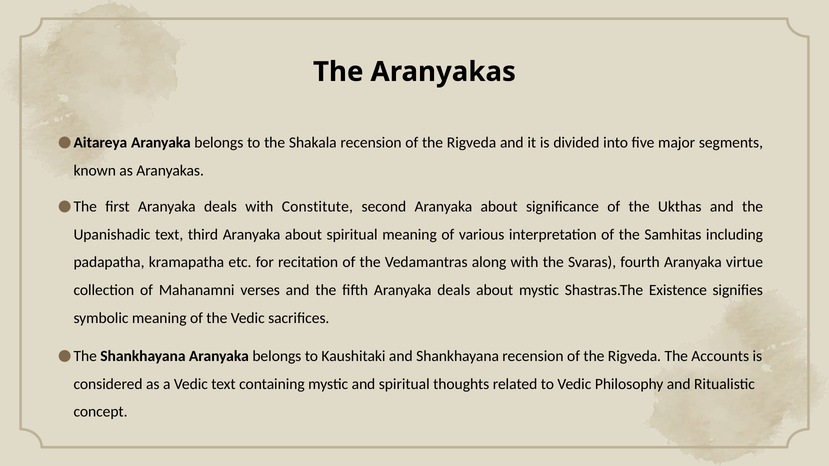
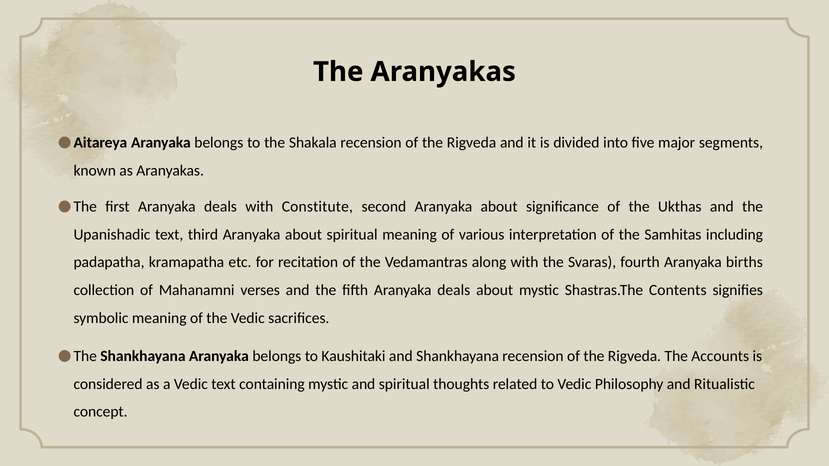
virtue: virtue -> births
Existence: Existence -> Contents
